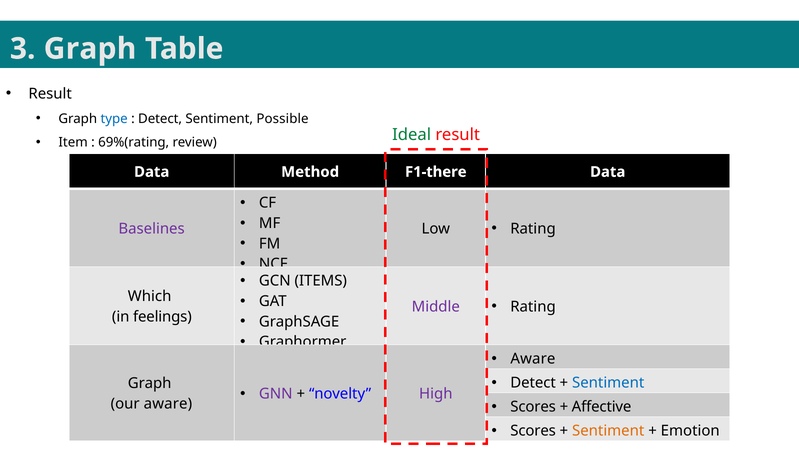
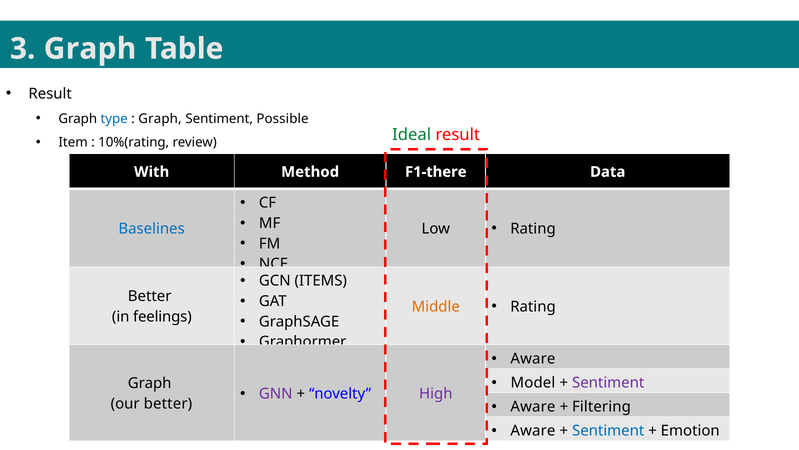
Detect at (160, 118): Detect -> Graph
69%(rating: 69%(rating -> 10%(rating
Data at (152, 172): Data -> With
Baselines colour: purple -> blue
Which at (150, 296): Which -> Better
Middle colour: purple -> orange
Detect at (533, 382): Detect -> Model
Sentiment at (608, 382) colour: blue -> purple
Scores at (533, 406): Scores -> Aware
Affective: Affective -> Filtering
our aware: aware -> better
Scores at (533, 430): Scores -> Aware
Sentiment at (608, 430) colour: orange -> blue
